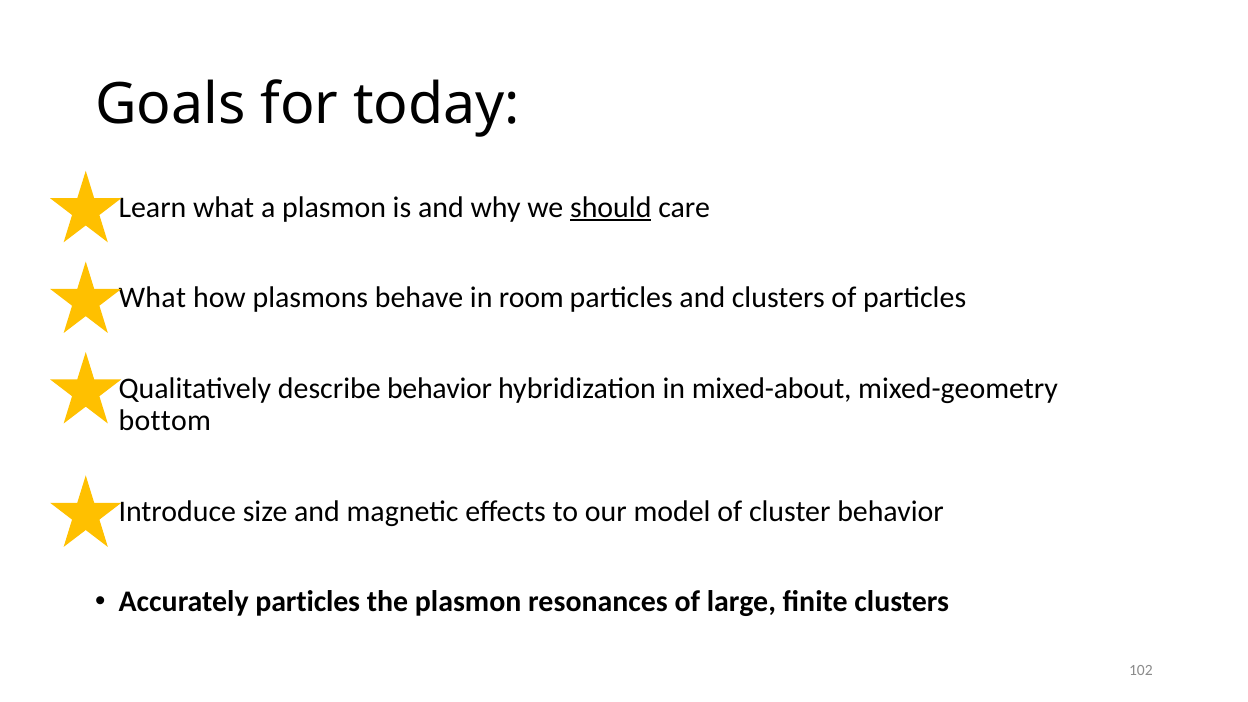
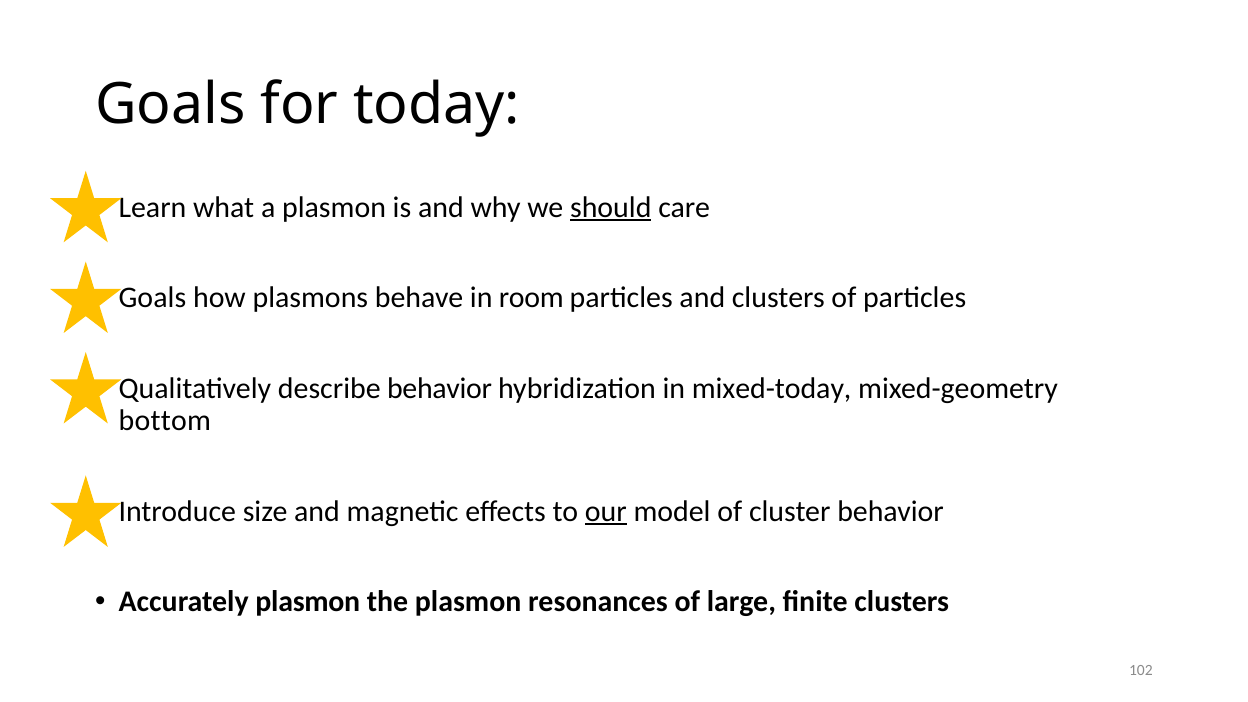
What at (152, 298): What -> Goals
mixed-about: mixed-about -> mixed-today
our underline: none -> present
Accurately particles: particles -> plasmon
